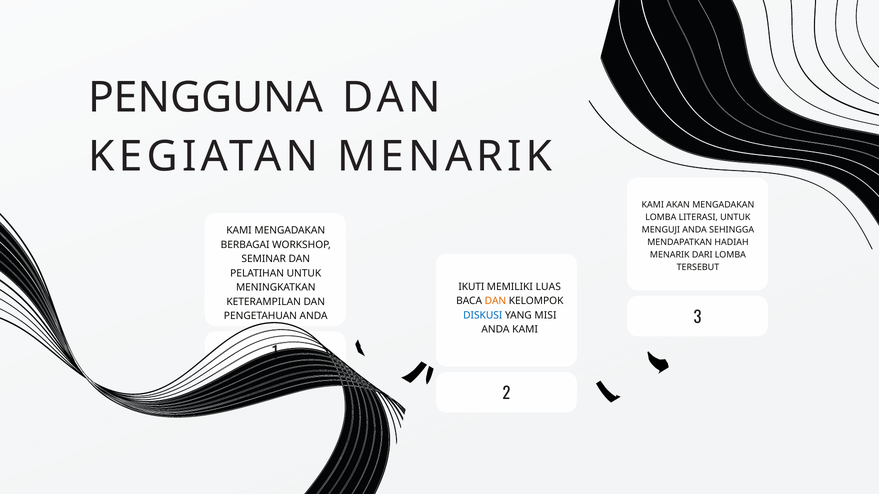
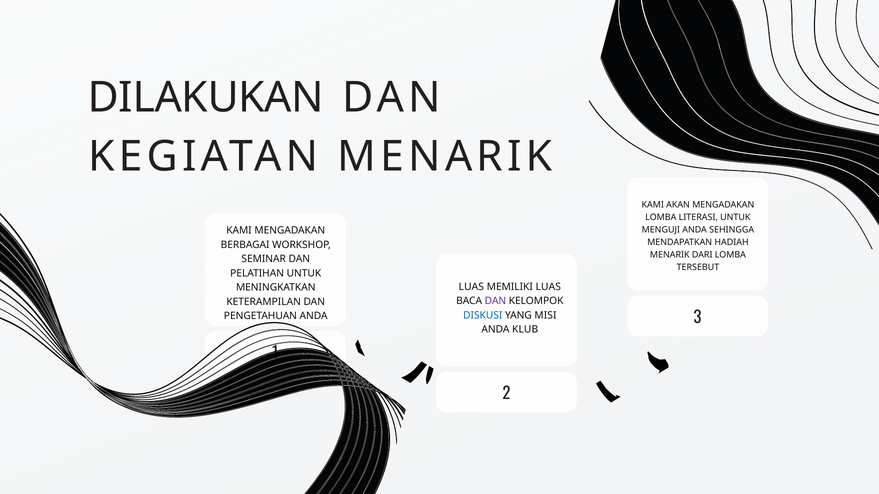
PENGGUNA: PENGGUNA -> DILAKUKAN
IKUTI at (471, 287): IKUTI -> LUAS
DAN at (495, 301) colour: orange -> purple
ANDA KAMI: KAMI -> KLUB
